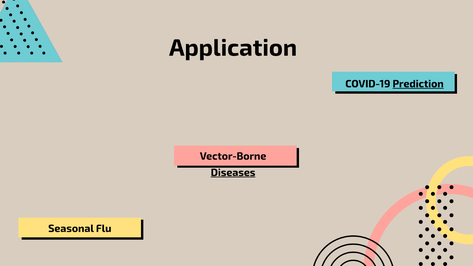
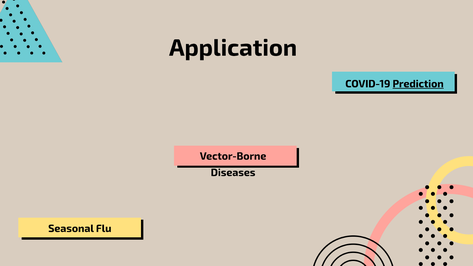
Diseases underline: present -> none
